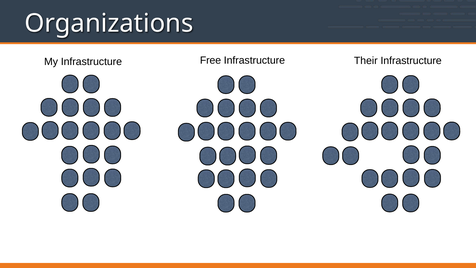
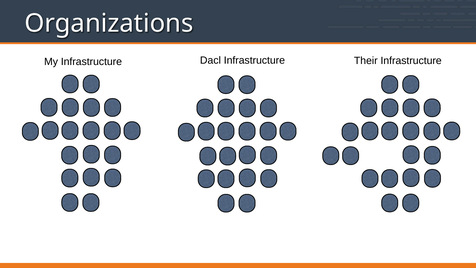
Free: Free -> Dacl
